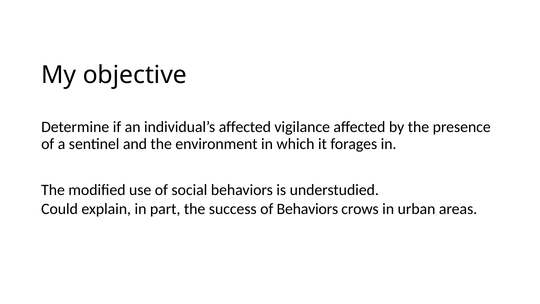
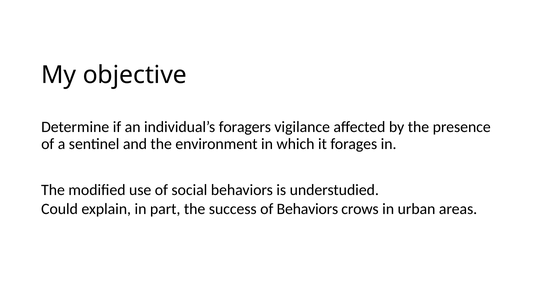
individual’s affected: affected -> foragers
